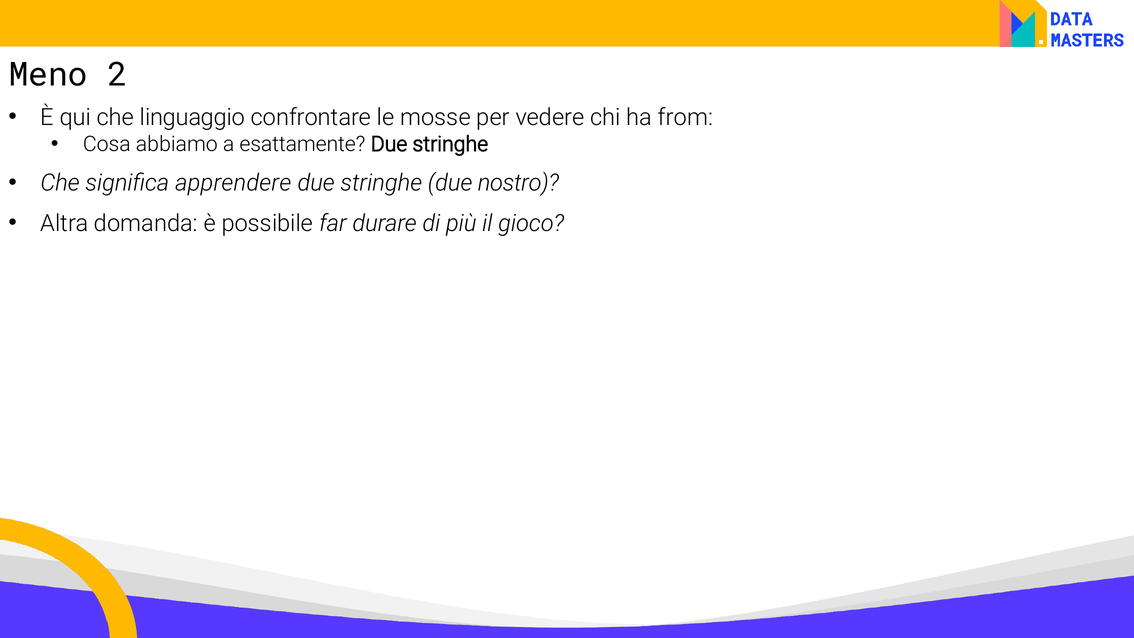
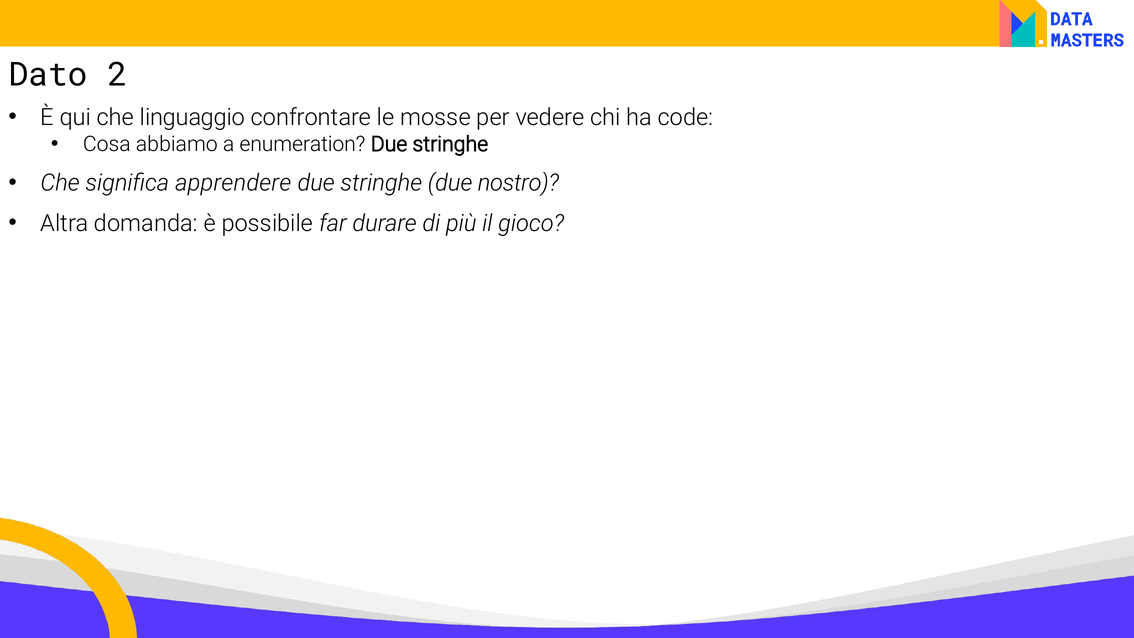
Meno: Meno -> Dato
from: from -> code
esattamente: esattamente -> enumeration
